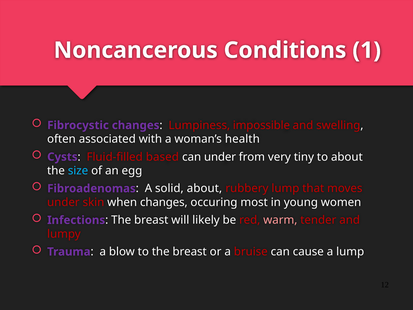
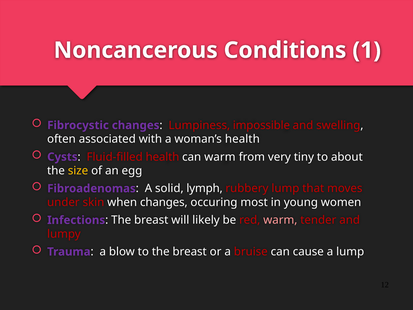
Fluid-filled based: based -> health
can under: under -> warm
size colour: light blue -> yellow
solid about: about -> lymph
